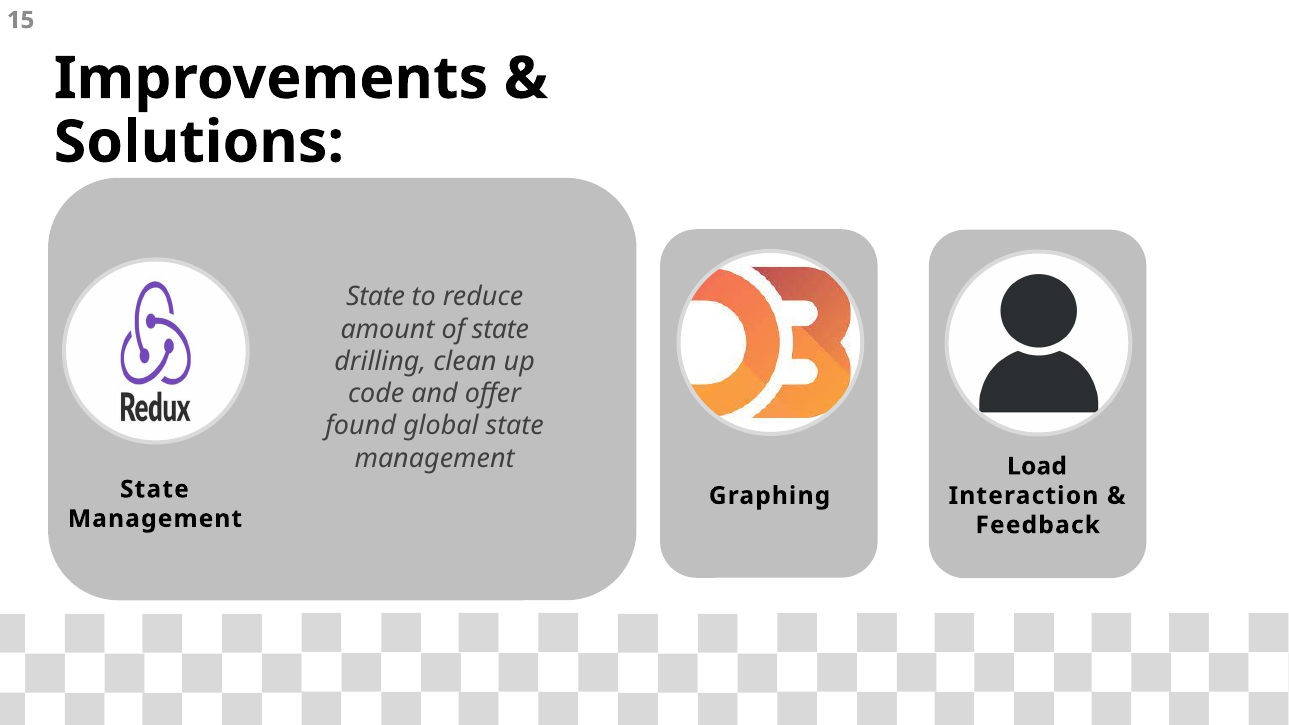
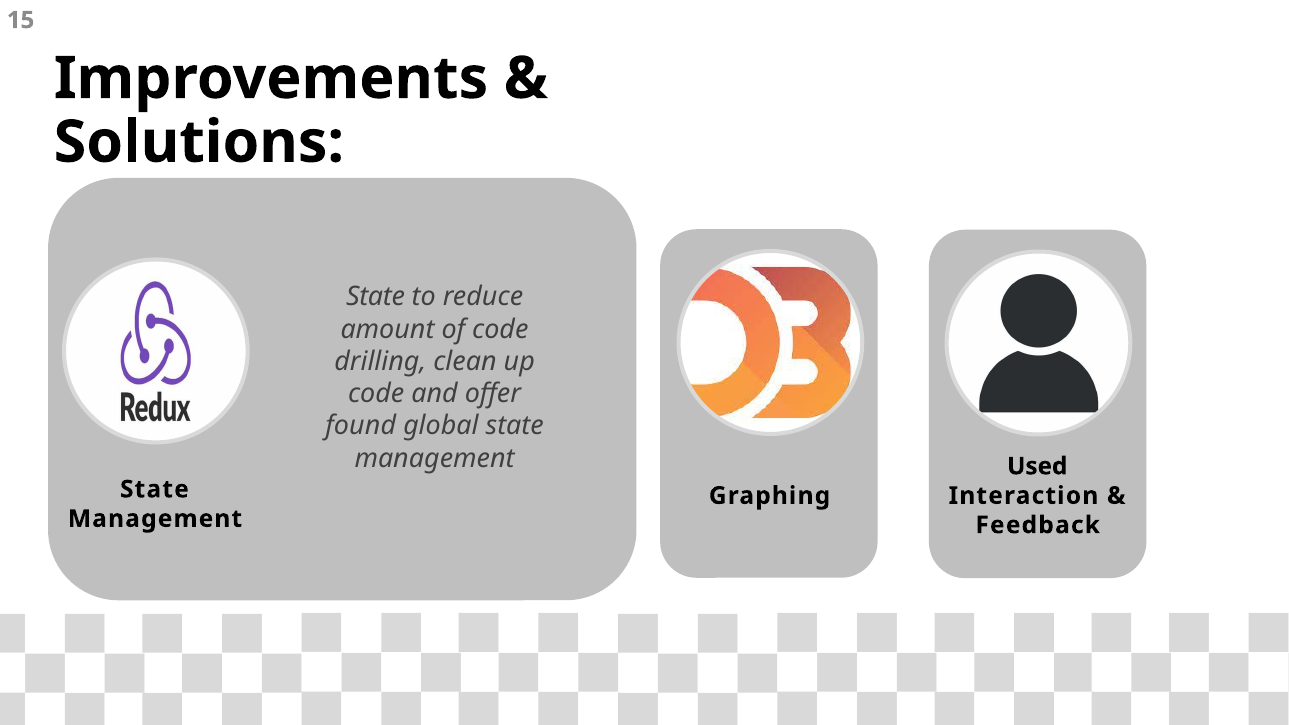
of state: state -> code
Load: Load -> Used
